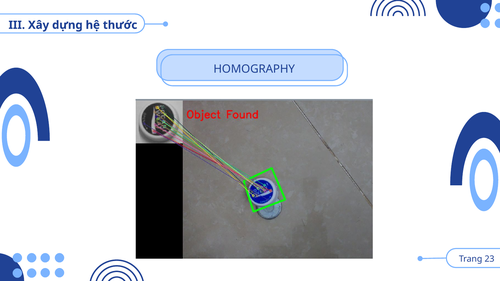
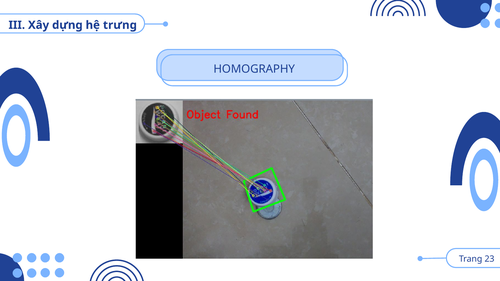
thước: thước -> trưng
